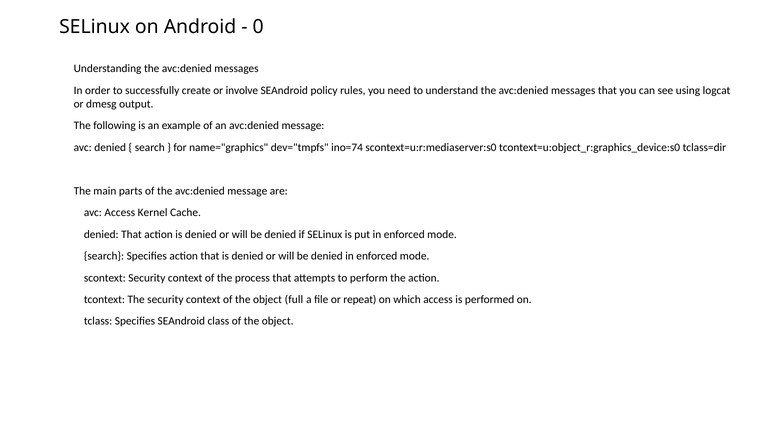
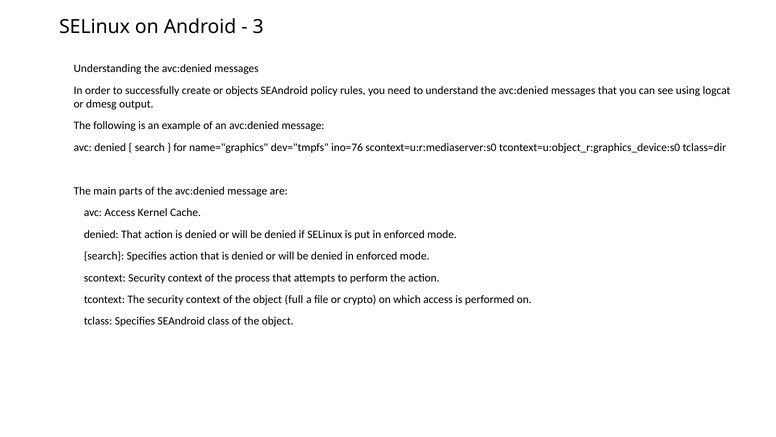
0: 0 -> 3
involve: involve -> objects
ino=74: ino=74 -> ino=76
repeat: repeat -> crypto
